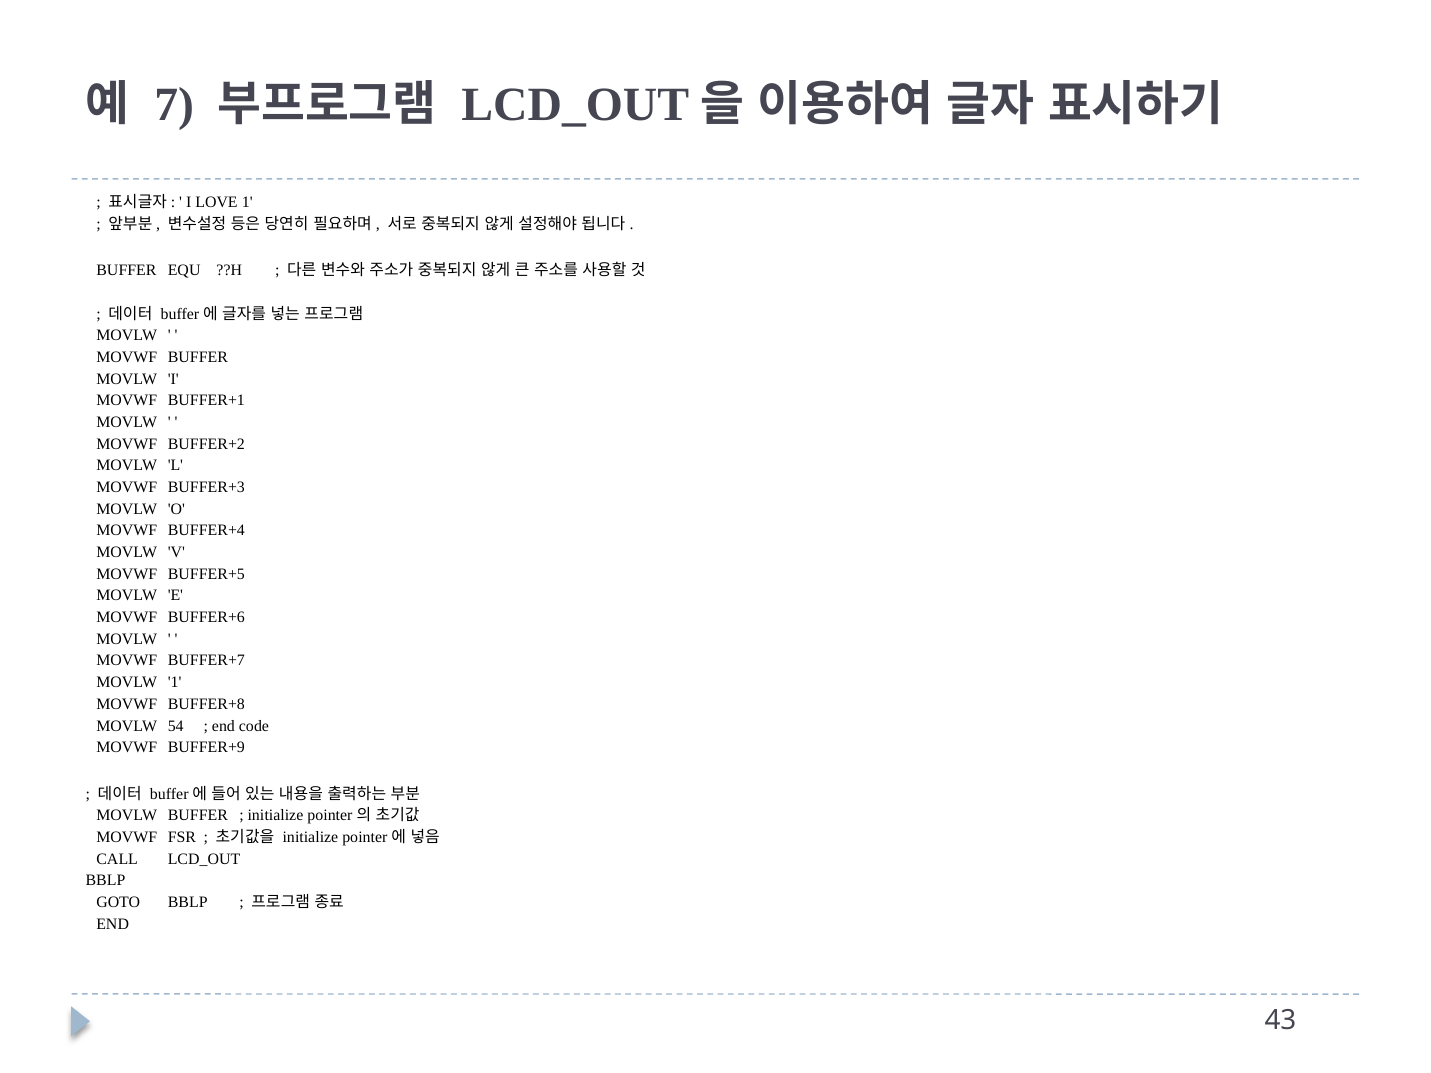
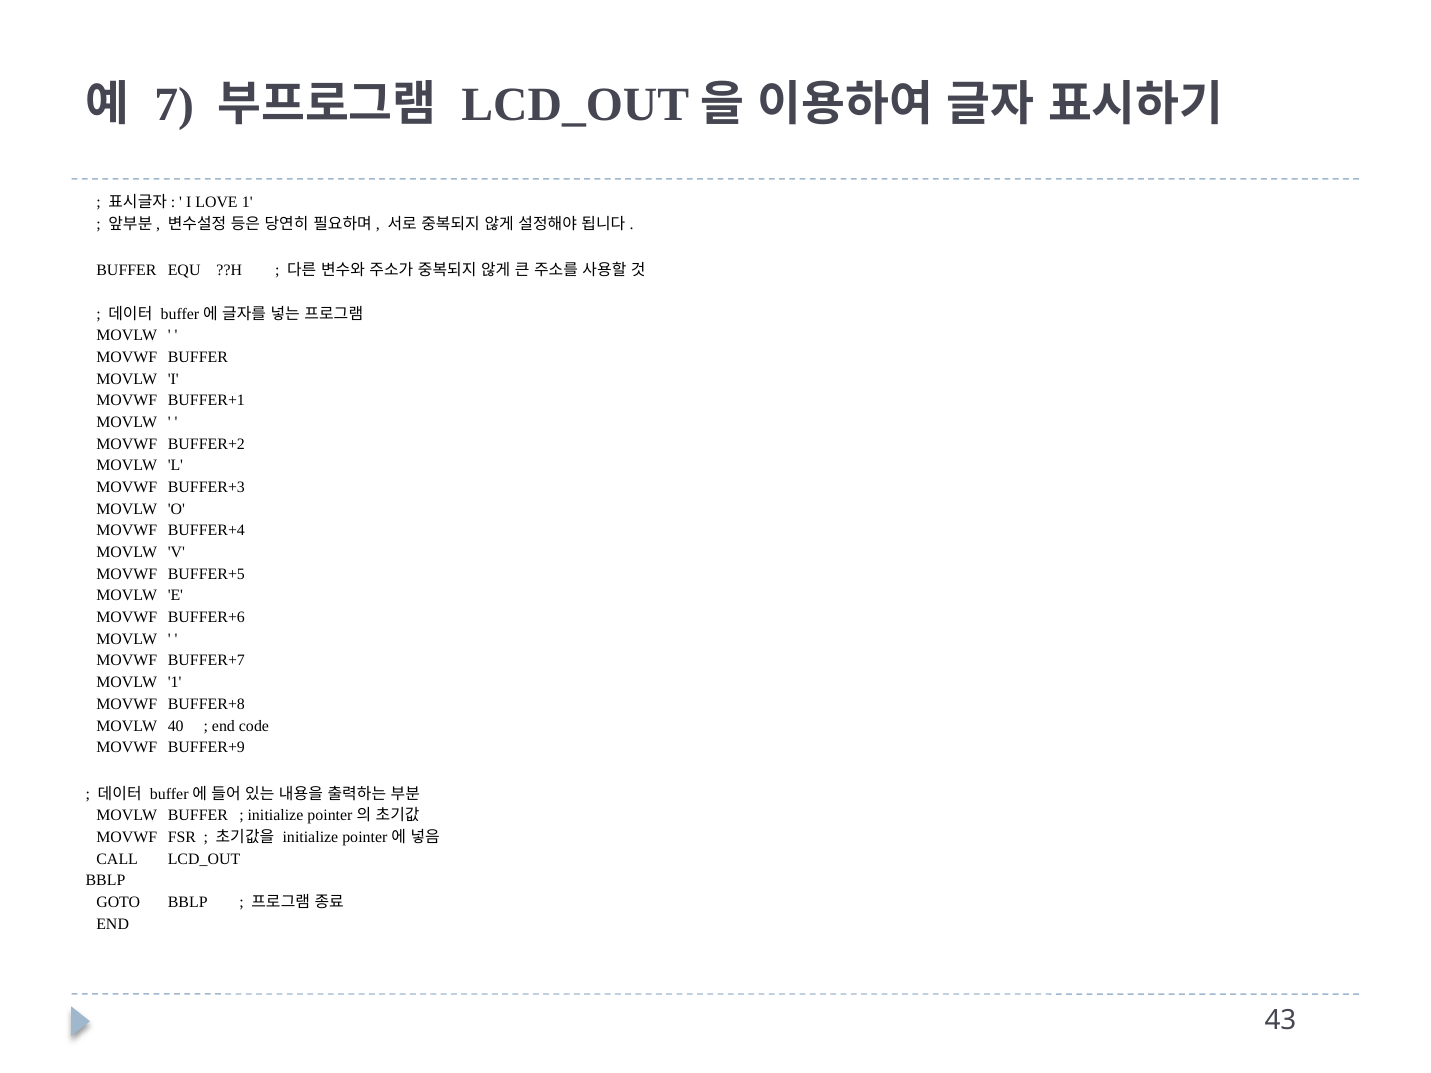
54: 54 -> 40
